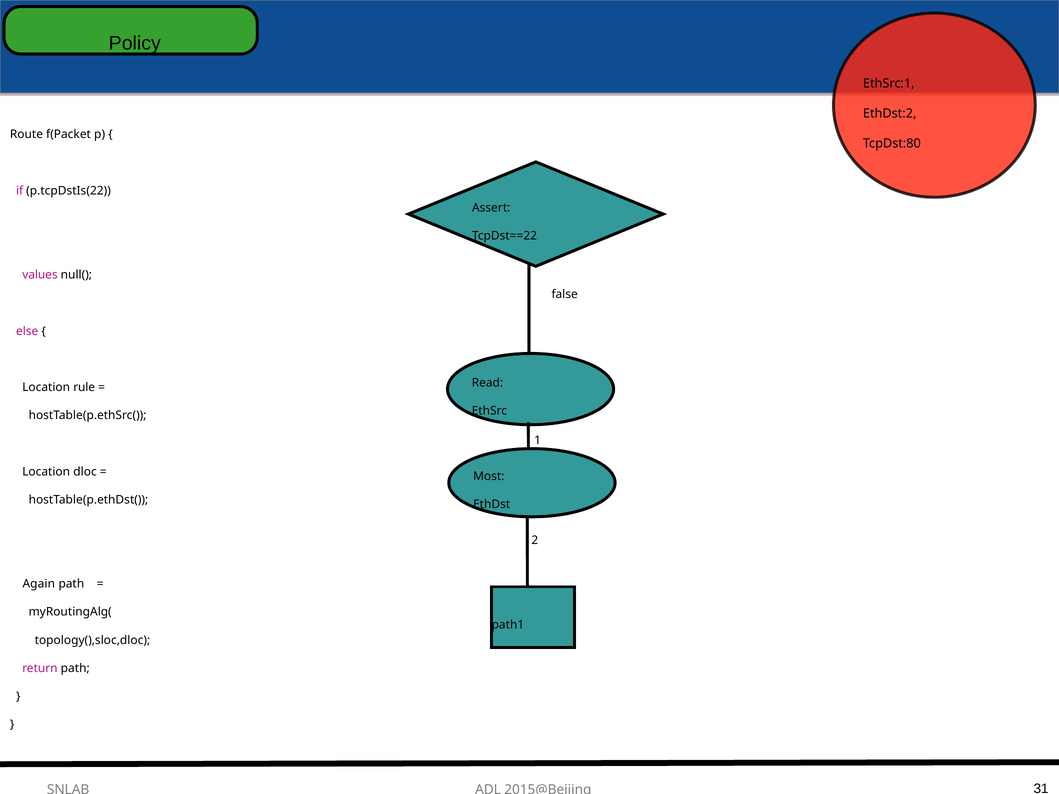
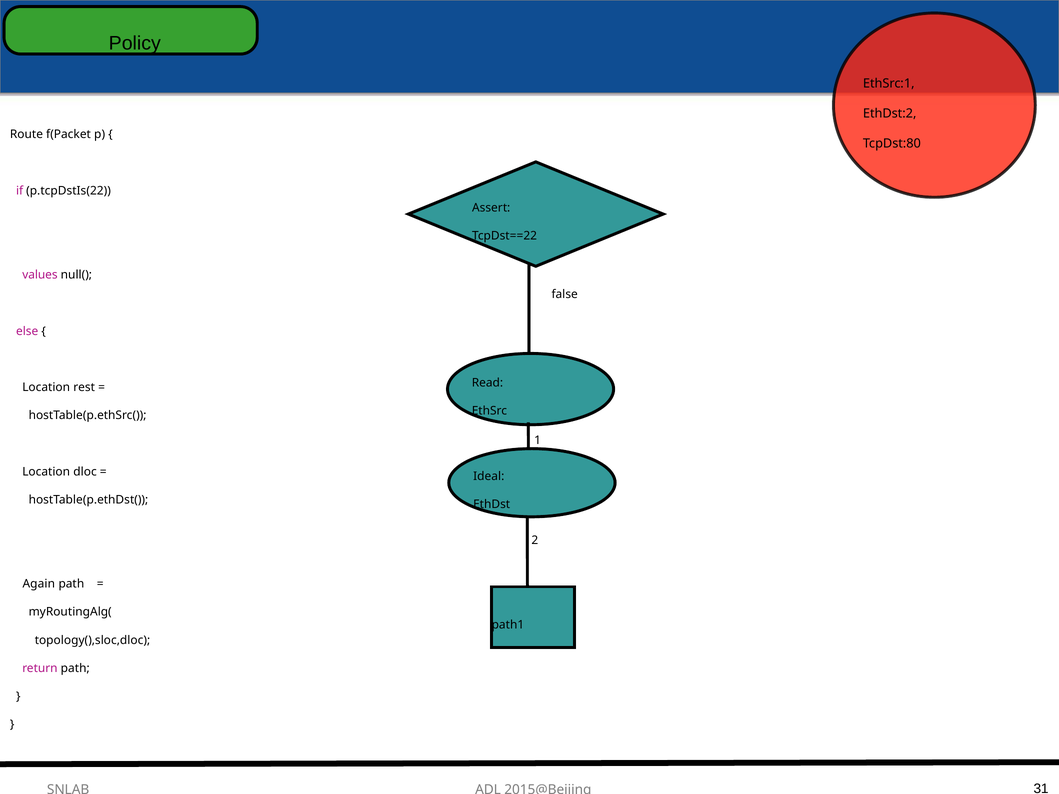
rule: rule -> rest
Most: Most -> Ideal
